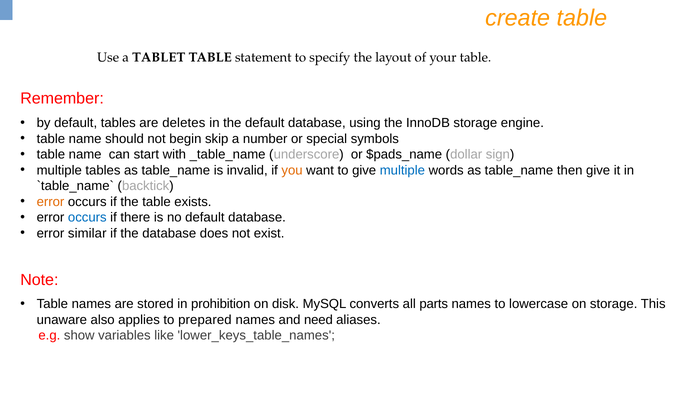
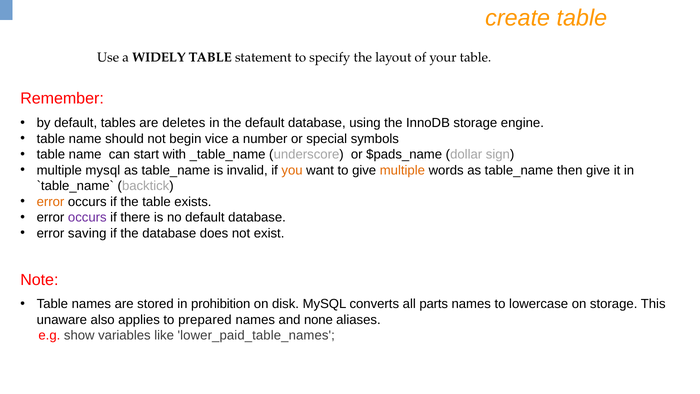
TABLET: TABLET -> WIDELY
skip: skip -> vice
multiple tables: tables -> mysql
multiple at (402, 170) colour: blue -> orange
occurs at (87, 217) colour: blue -> purple
similar: similar -> saving
need: need -> none
lower_keys_table_names: lower_keys_table_names -> lower_paid_table_names
